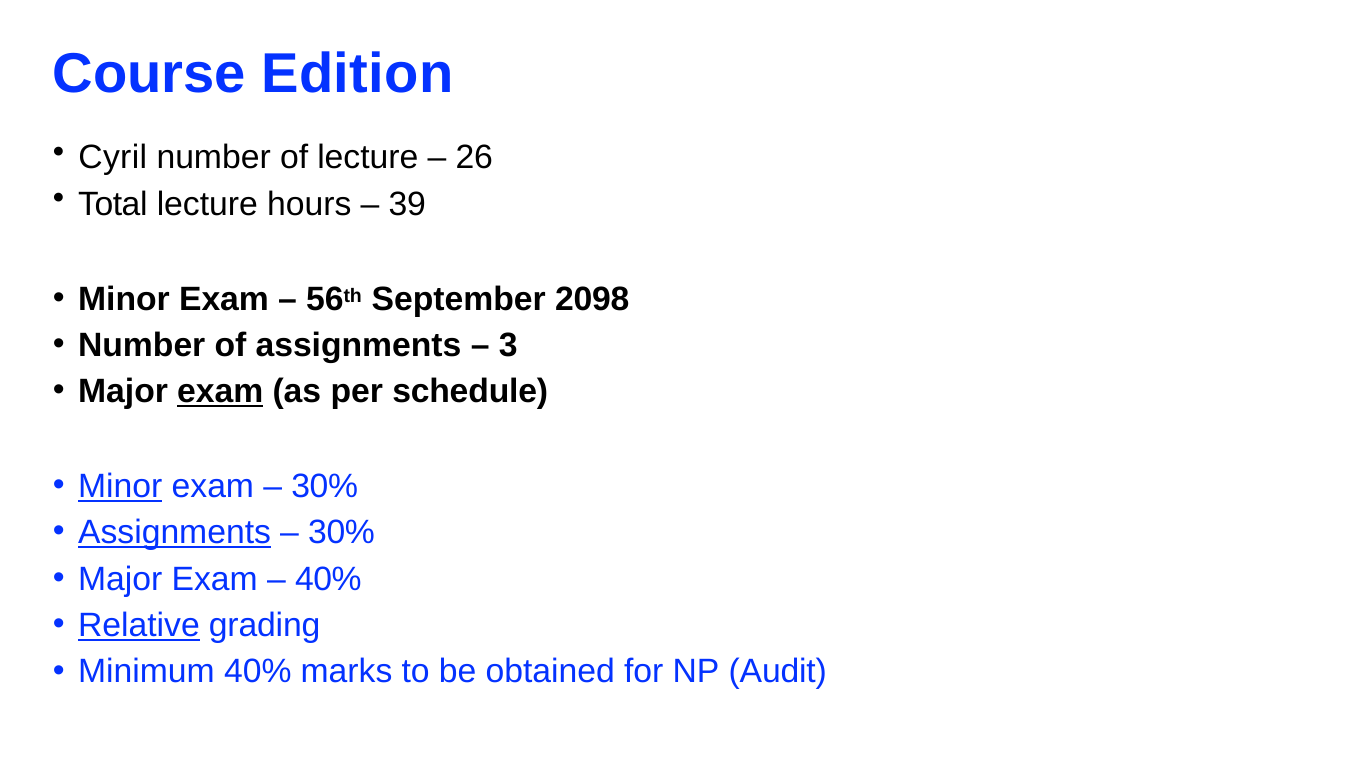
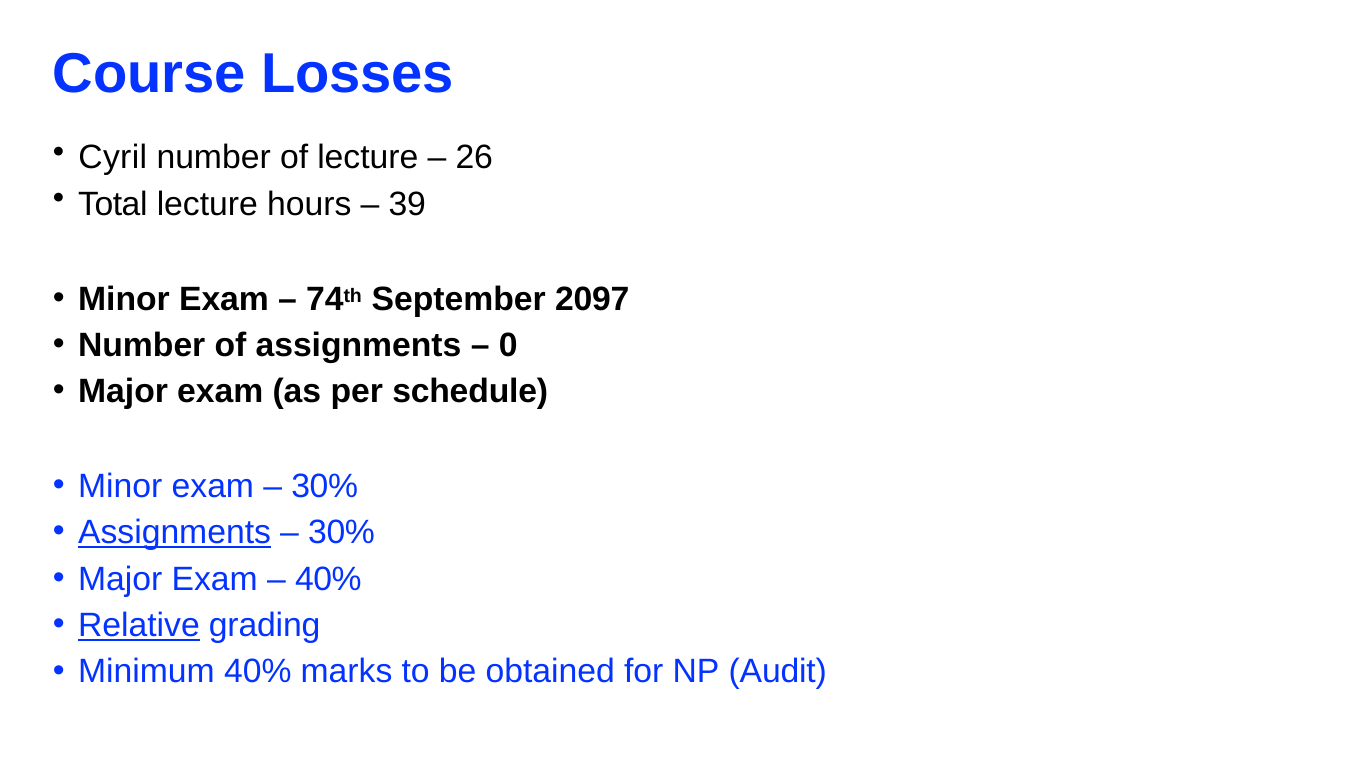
Edition: Edition -> Losses
56: 56 -> 74
2098: 2098 -> 2097
3: 3 -> 0
exam at (220, 392) underline: present -> none
Minor at (120, 487) underline: present -> none
